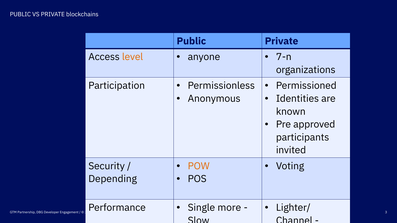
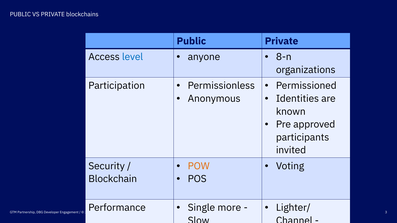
level colour: orange -> blue
7-n: 7-n -> 8-n
Depending: Depending -> Blockchain
